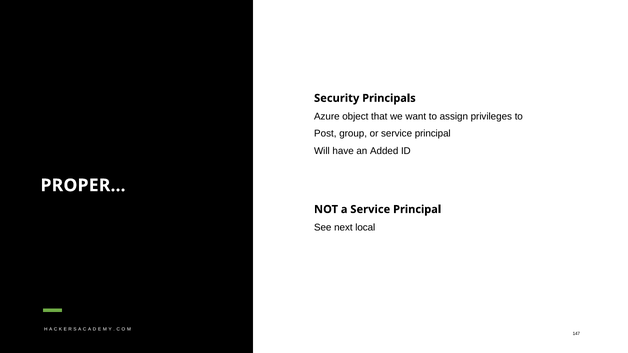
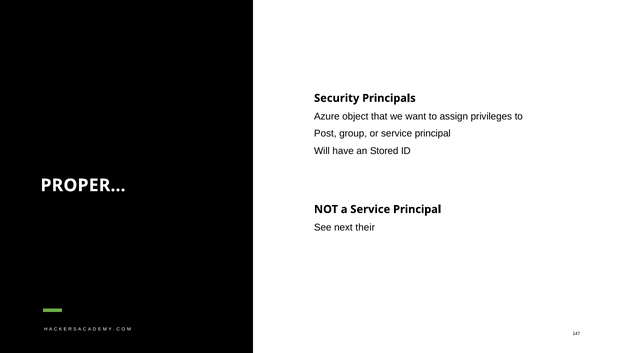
Added: Added -> Stored
local: local -> their
